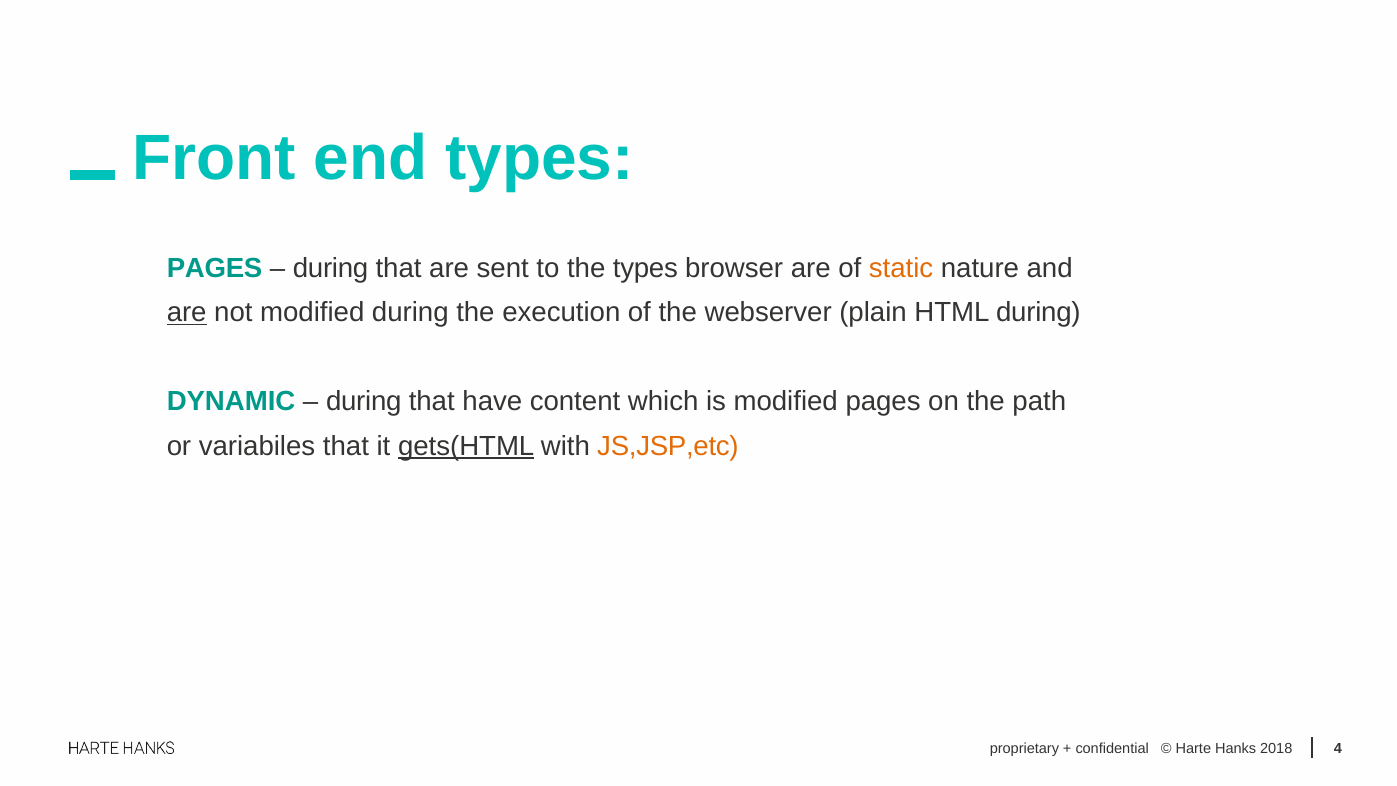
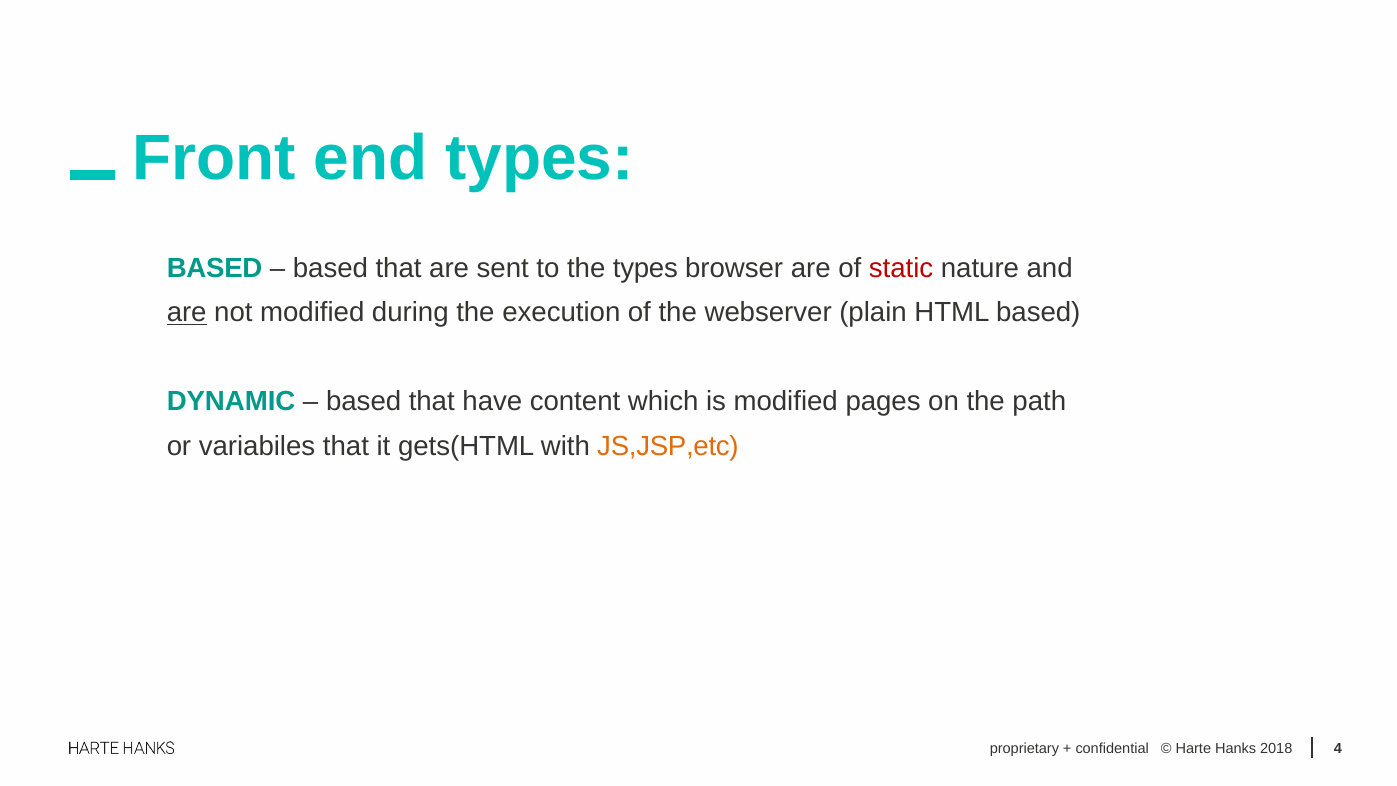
PAGES at (215, 268): PAGES -> BASED
during at (331, 268): during -> based
static colour: orange -> red
HTML during: during -> based
during at (364, 401): during -> based
gets(HTML underline: present -> none
